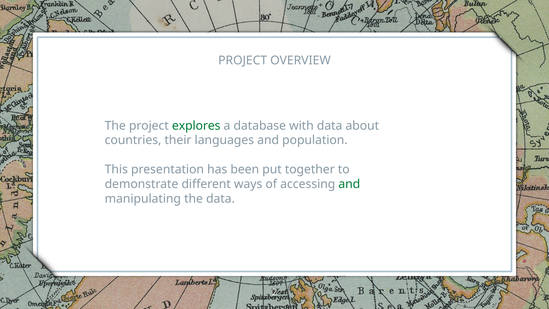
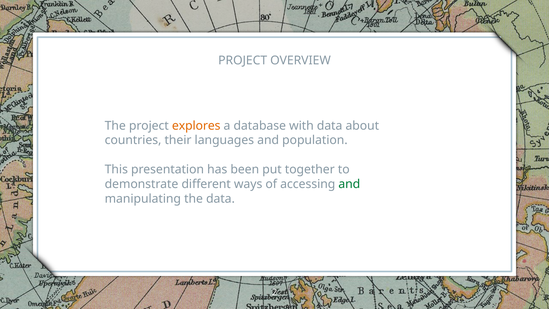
explores colour: green -> orange
